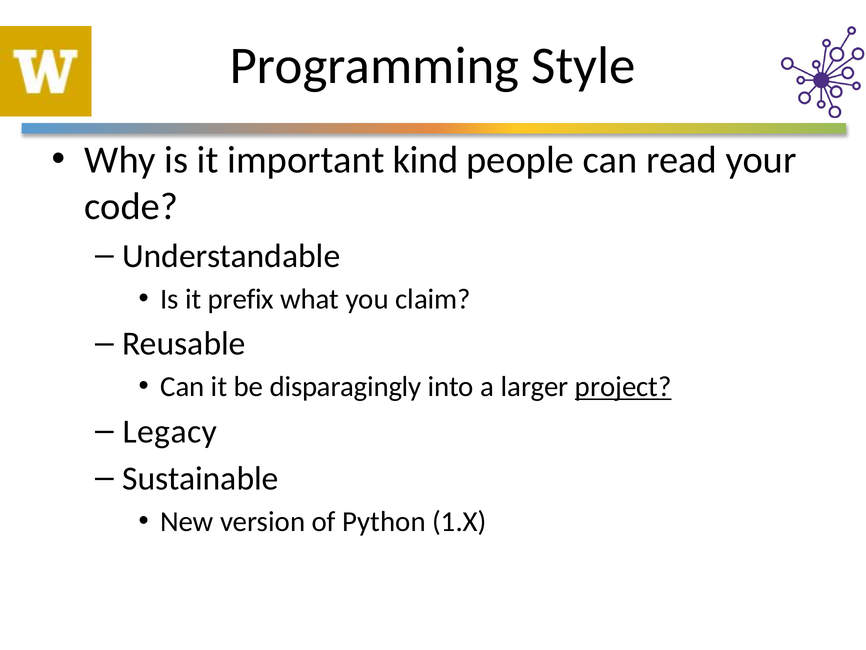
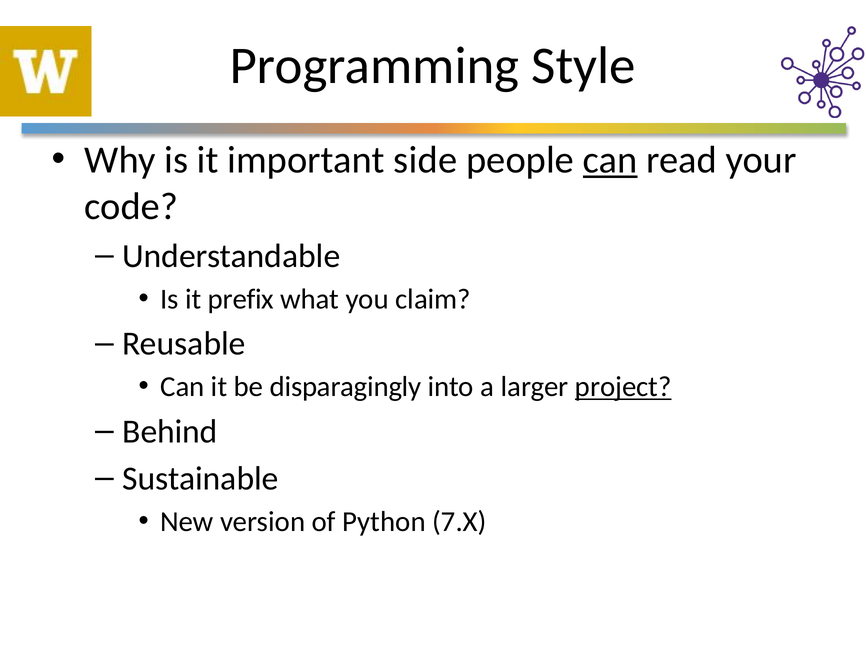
kind: kind -> side
can at (610, 160) underline: none -> present
Legacy: Legacy -> Behind
1.X: 1.X -> 7.X
